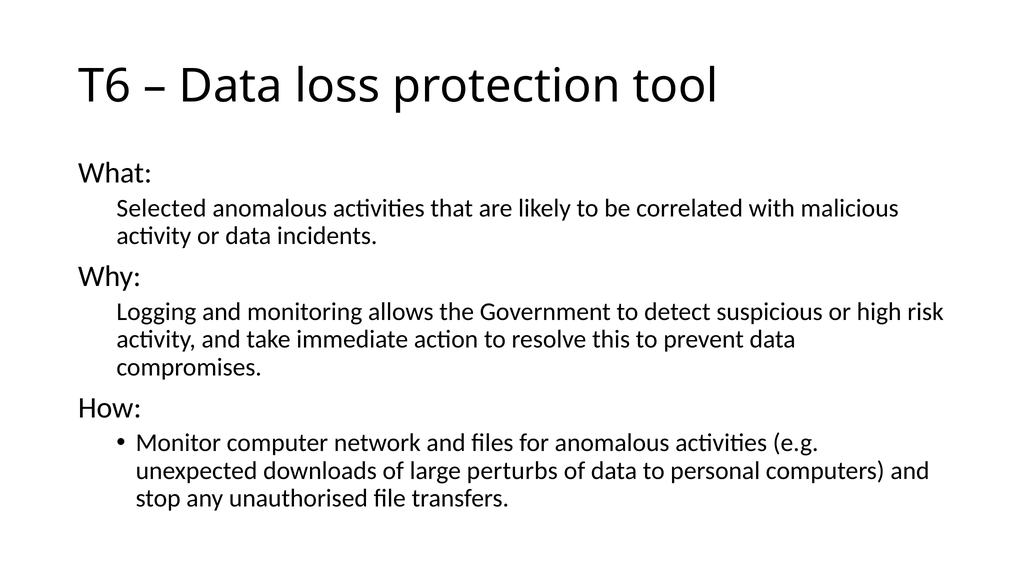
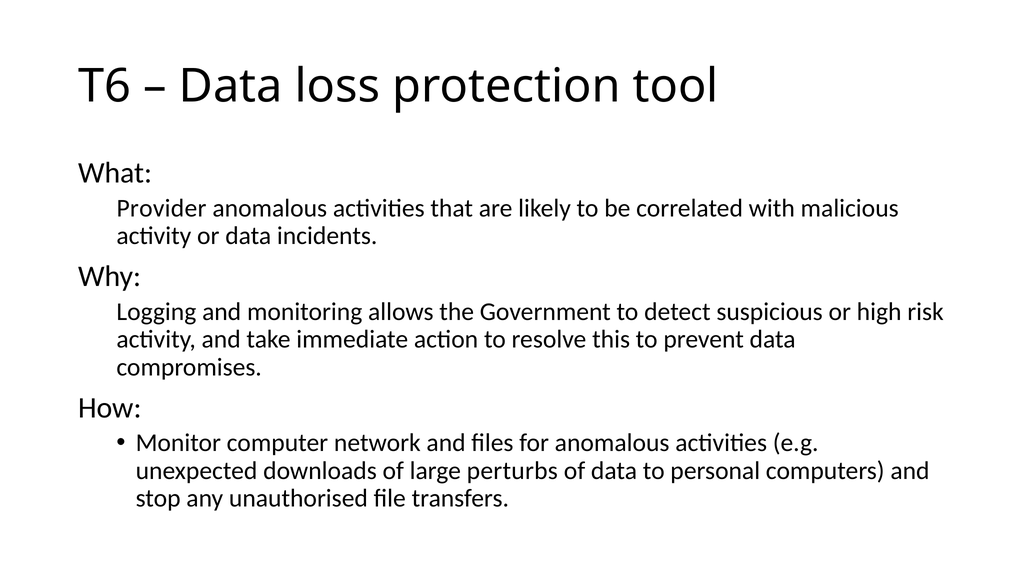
Selected: Selected -> Provider
